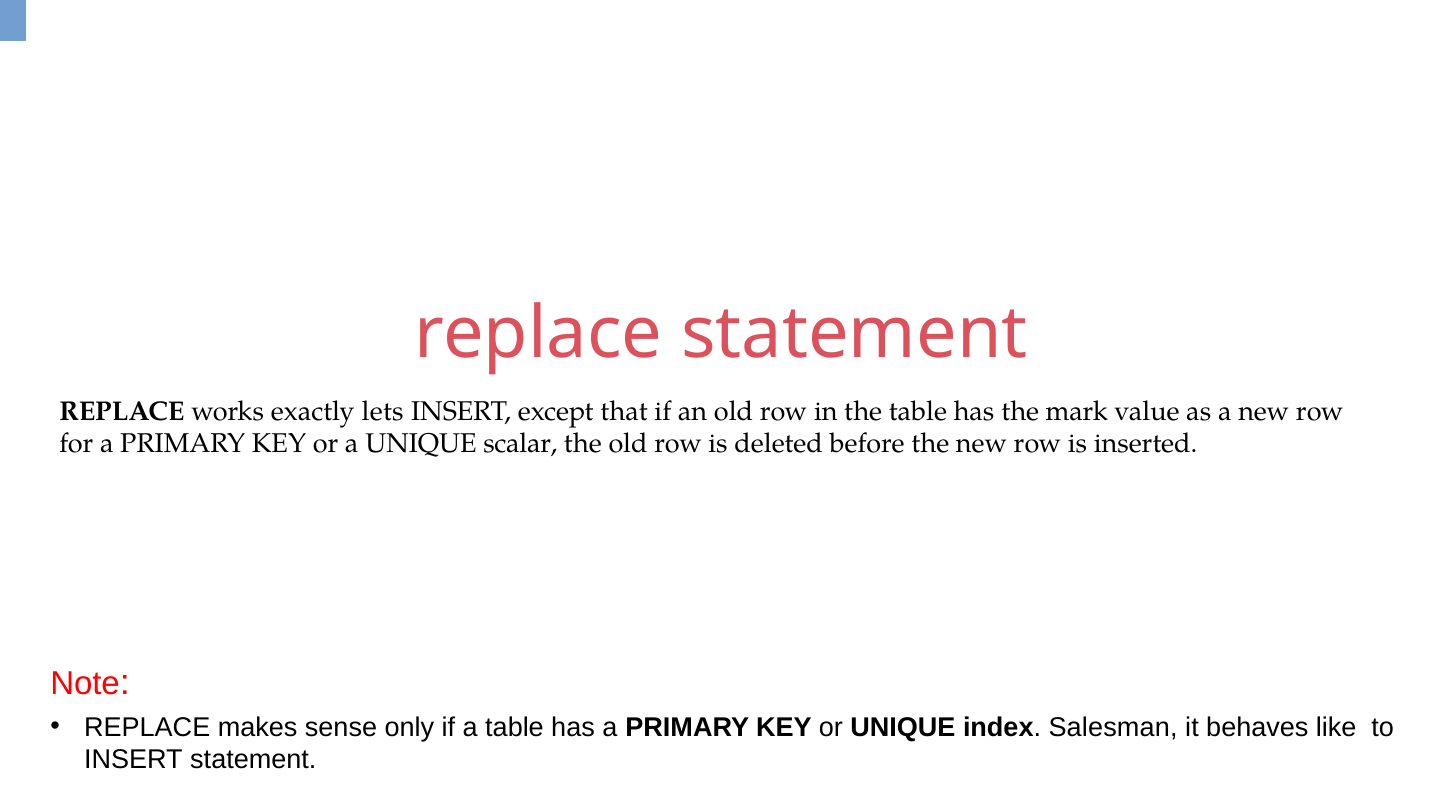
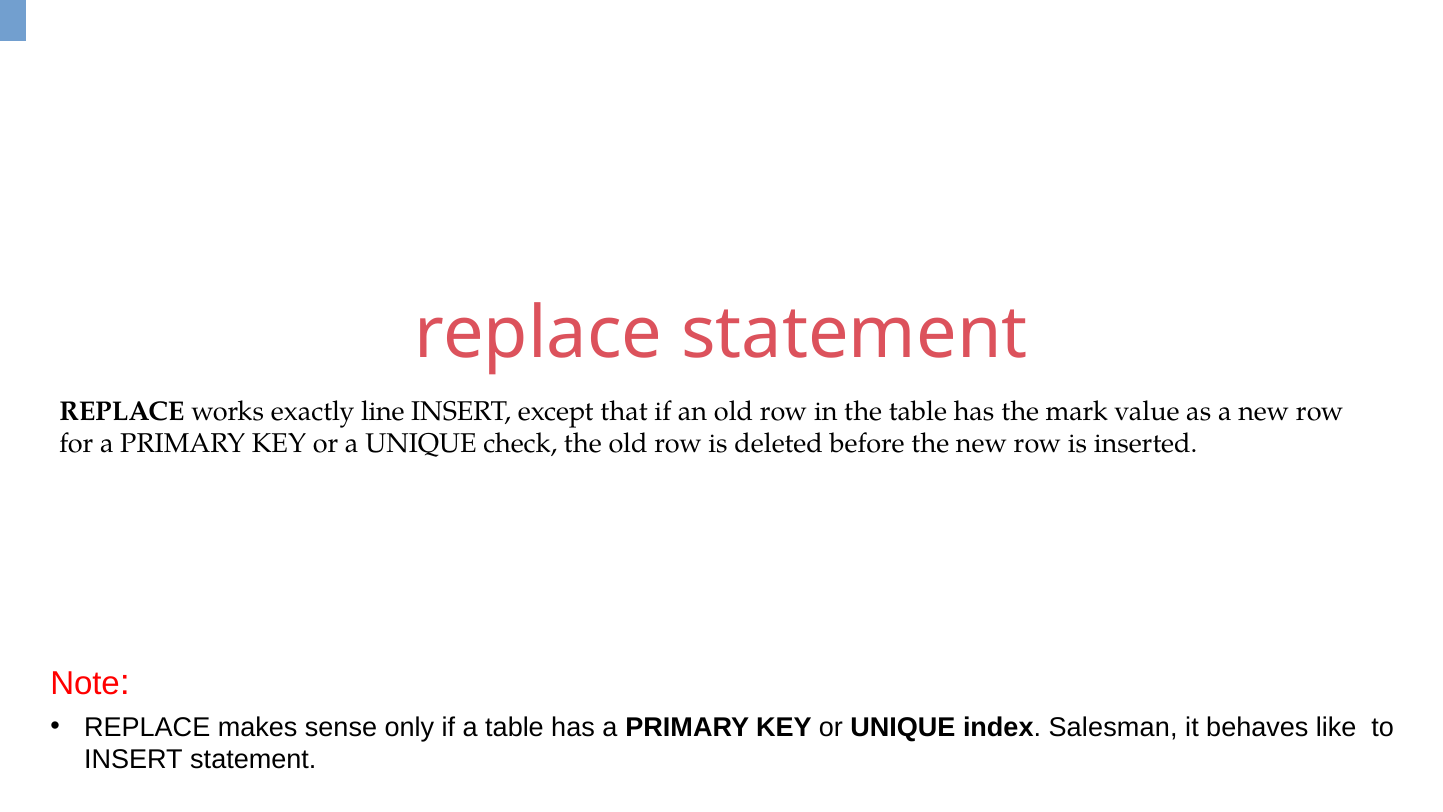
lets: lets -> line
scalar: scalar -> check
